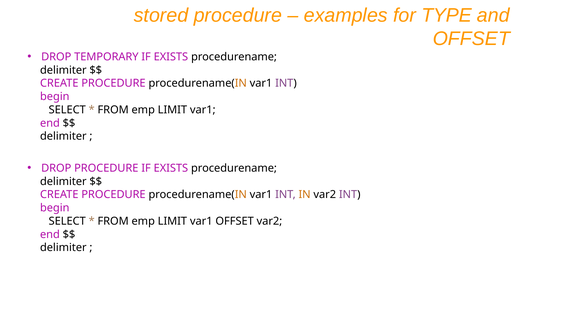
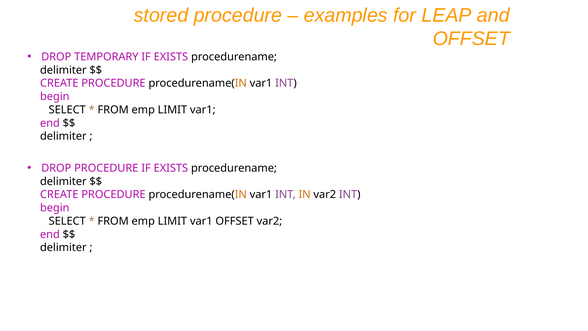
TYPE: TYPE -> LEAP
